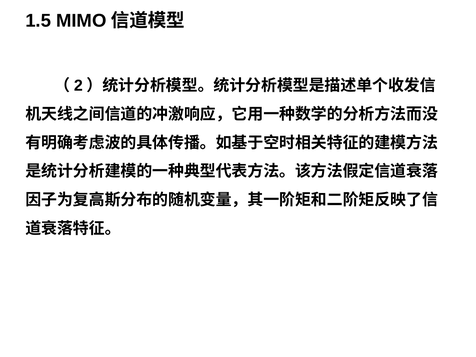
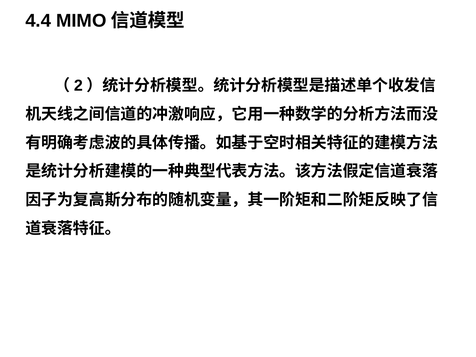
1.5: 1.5 -> 4.4
